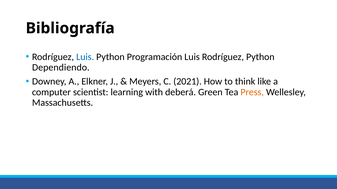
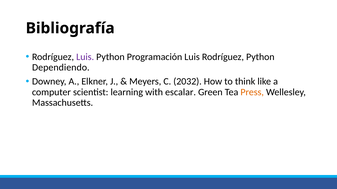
Luis at (85, 57) colour: blue -> purple
2021: 2021 -> 2032
deberá: deberá -> escalar
